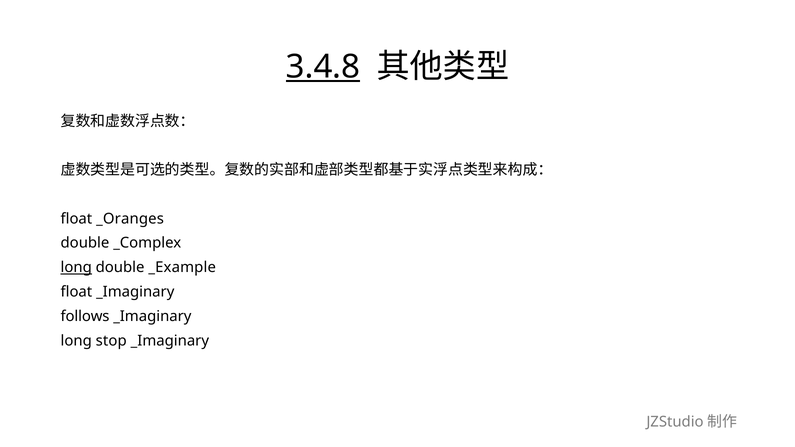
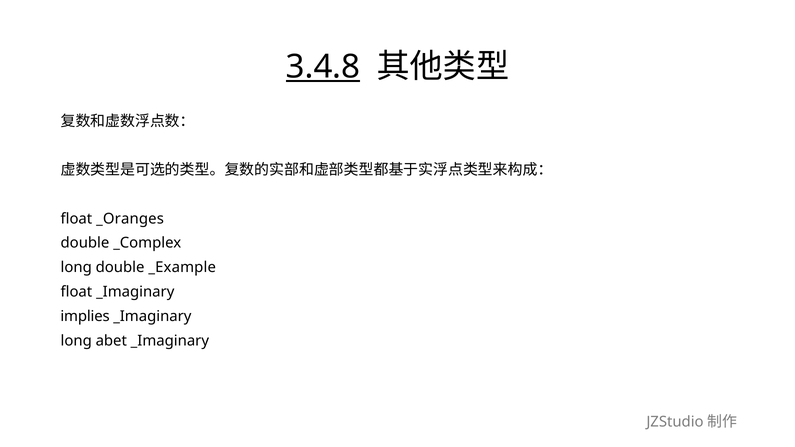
long at (76, 268) underline: present -> none
follows: follows -> implies
stop: stop -> abet
